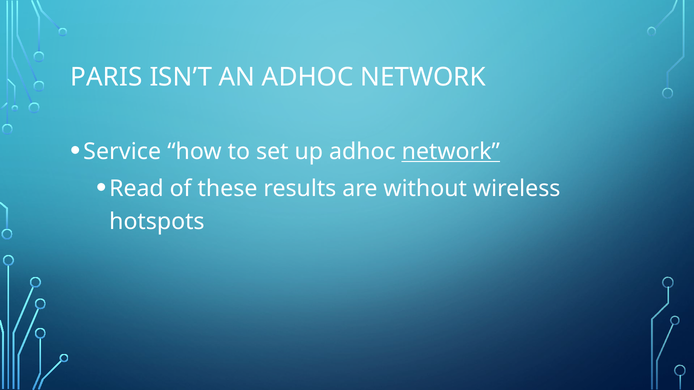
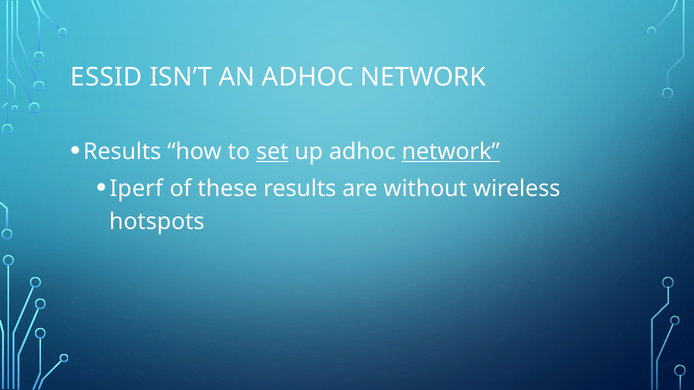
PARIS: PARIS -> ESSID
Service at (122, 152): Service -> Results
set underline: none -> present
Read: Read -> Iperf
